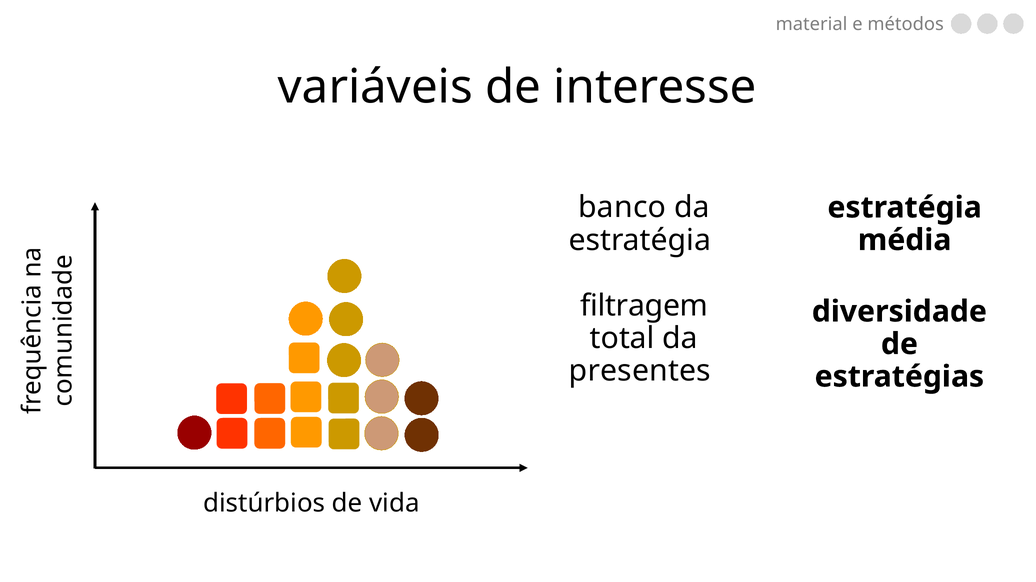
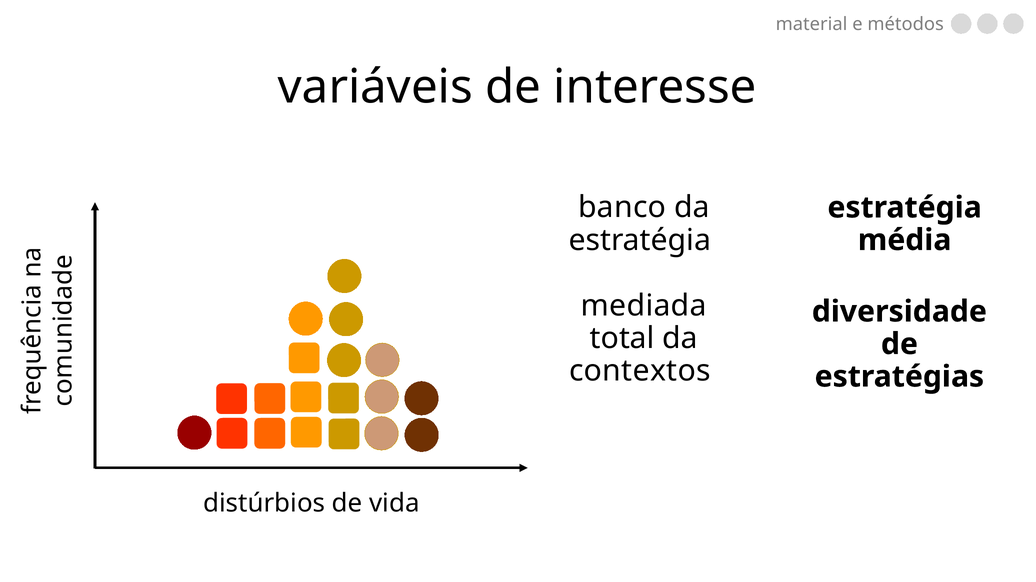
filtragem: filtragem -> mediada
presentes: presentes -> contextos
